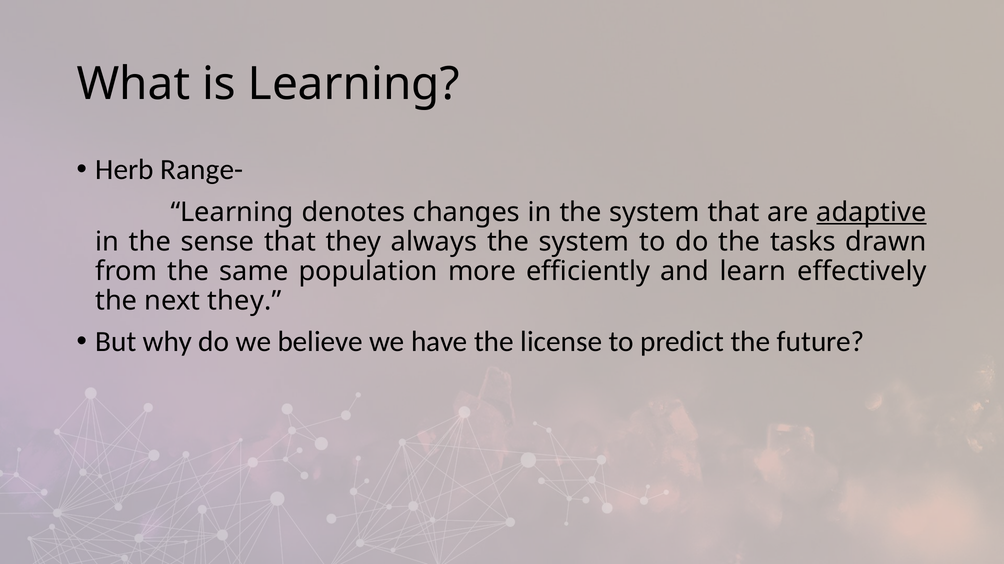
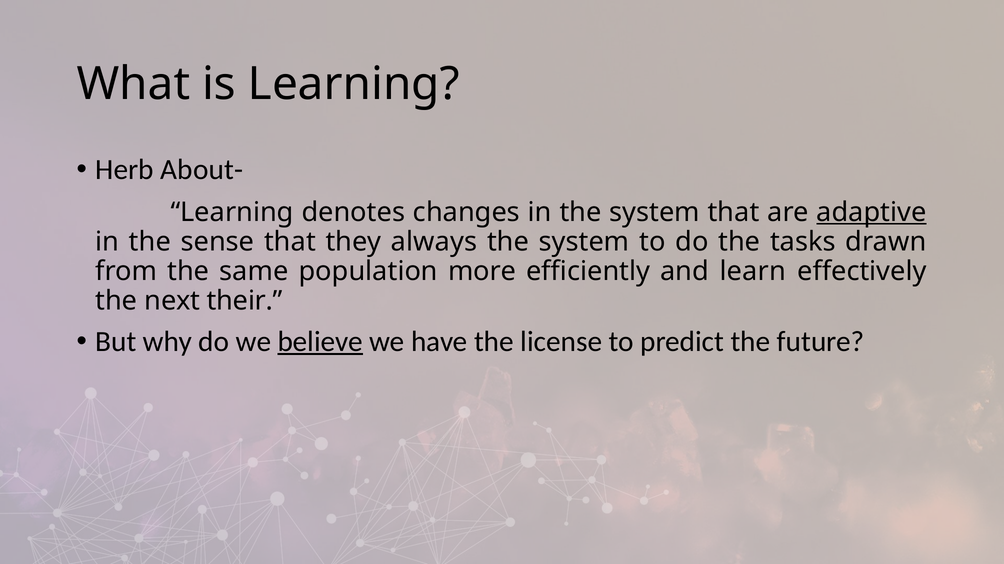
Range-: Range- -> About-
next they: they -> their
believe underline: none -> present
